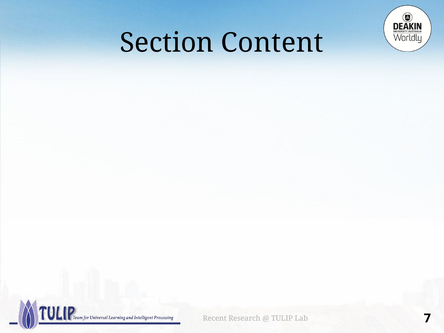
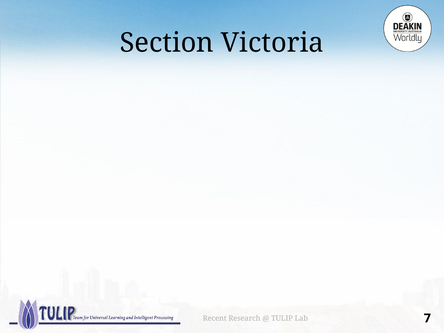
Content: Content -> Victoria
